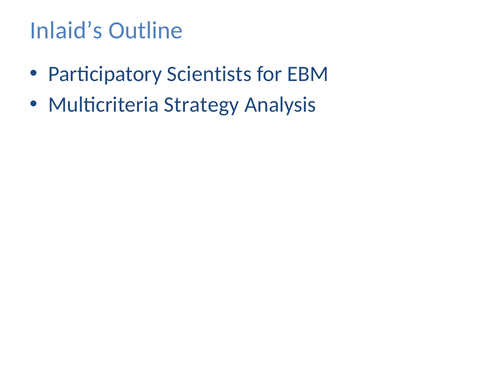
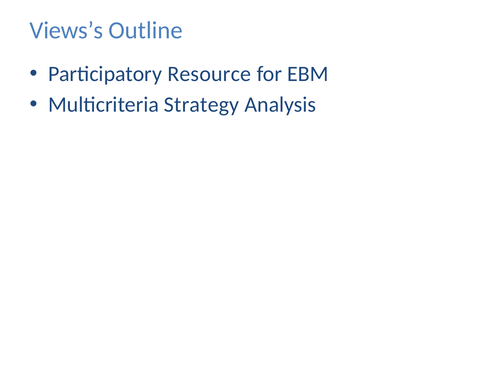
Inlaid’s: Inlaid’s -> Views’s
Scientists: Scientists -> Resource
